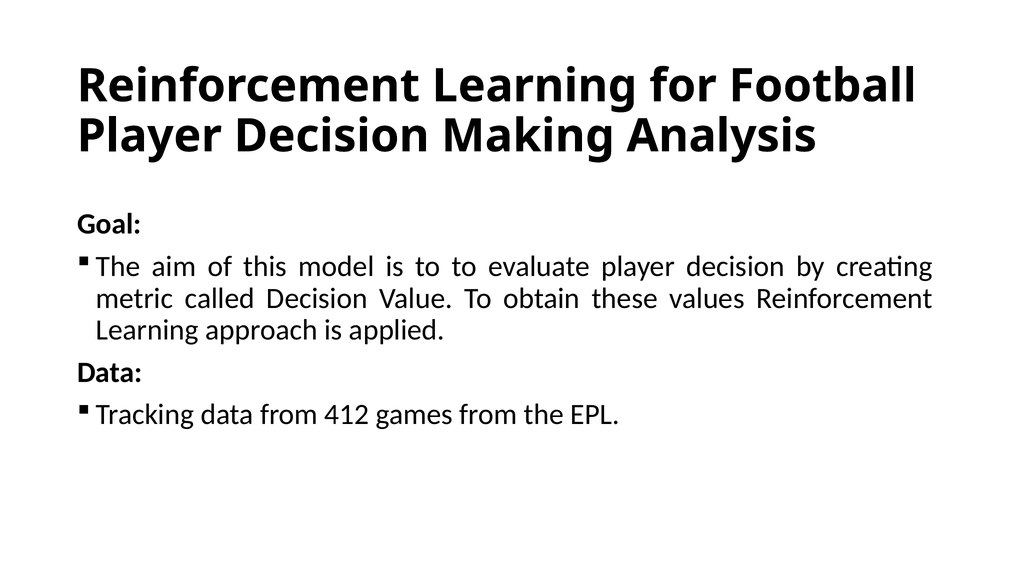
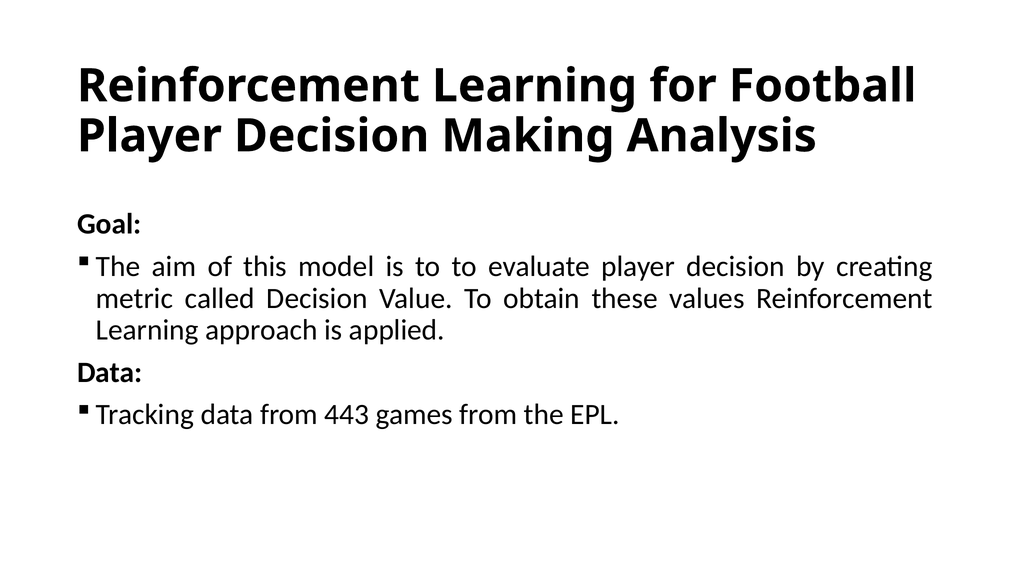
412: 412 -> 443
